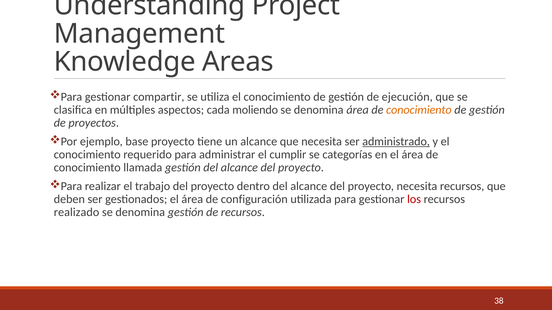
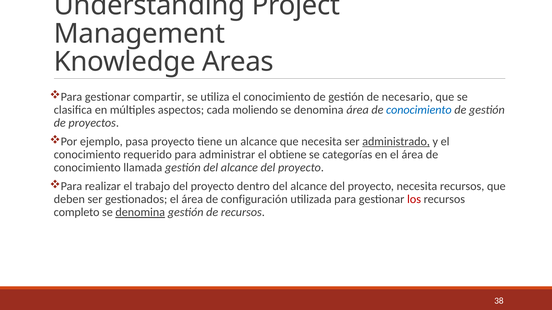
ejecución: ejecución -> necesario
conocimiento at (419, 110) colour: orange -> blue
base: base -> pasa
cumplir: cumplir -> obtiene
realizado: realizado -> completo
denomina at (140, 213) underline: none -> present
